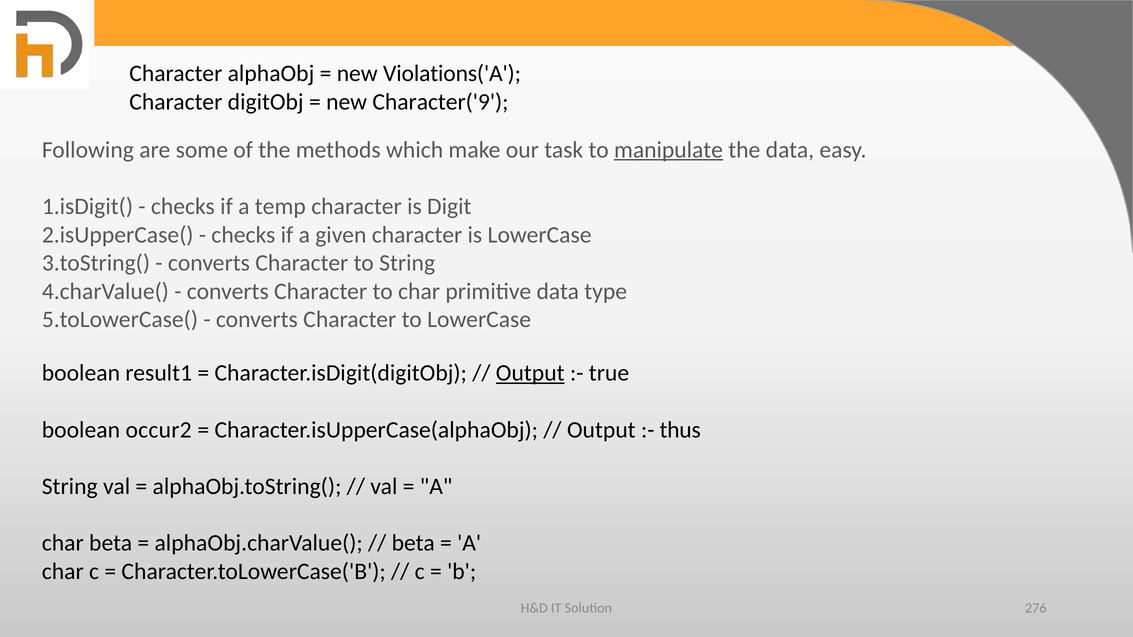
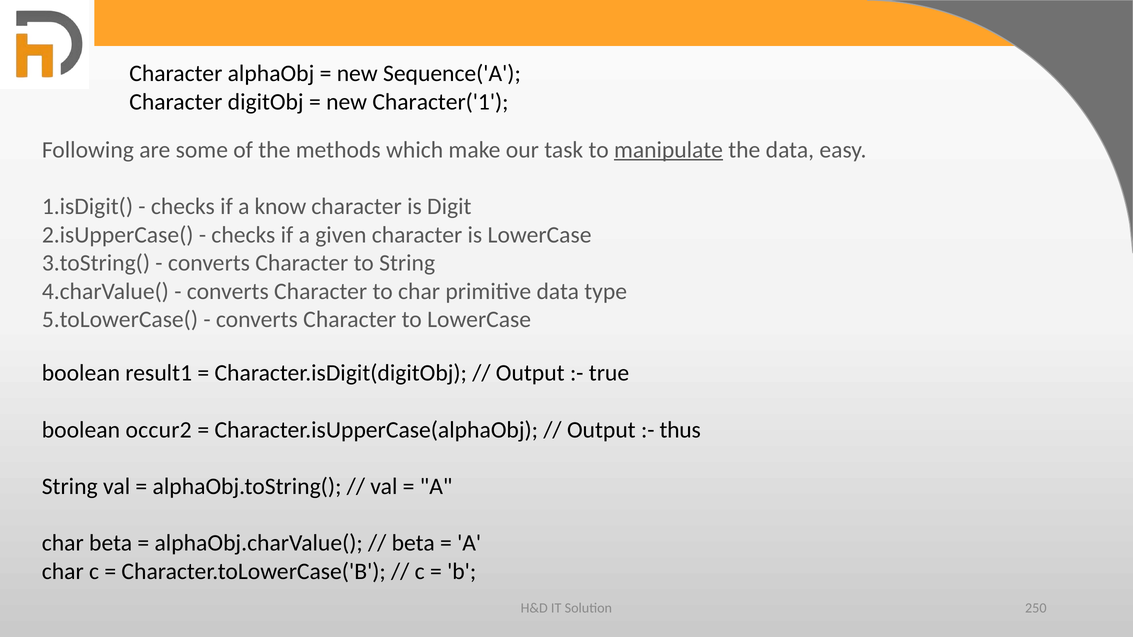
Violations('A: Violations('A -> Sequence('A
Character('9: Character('9 -> Character('1
temp: temp -> know
Output at (530, 373) underline: present -> none
276: 276 -> 250
